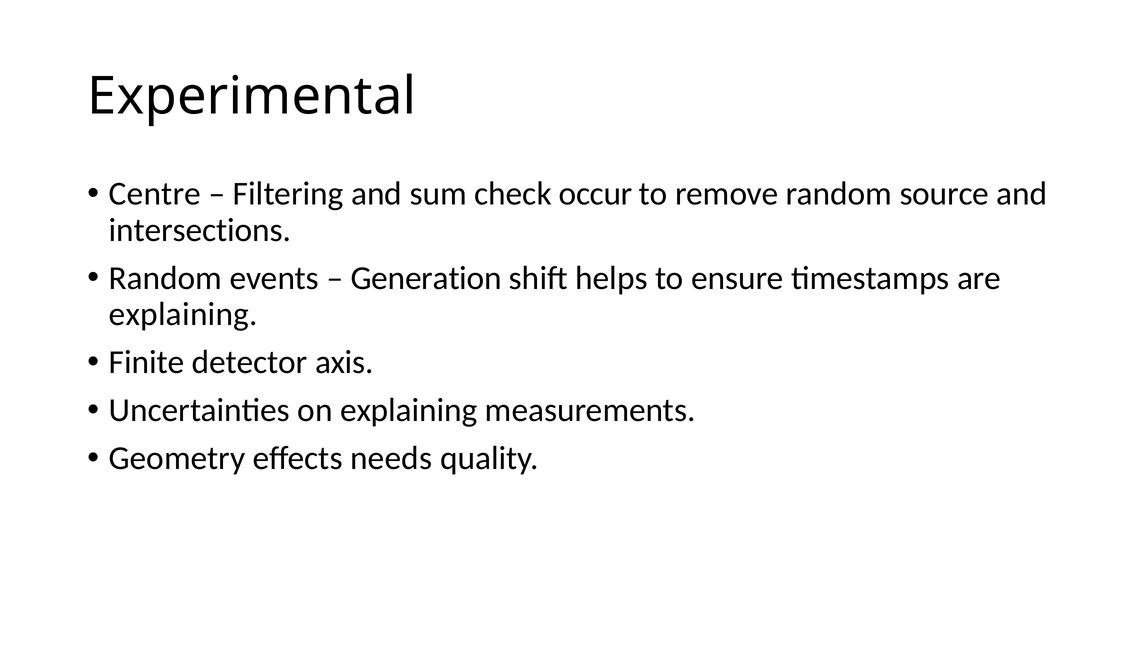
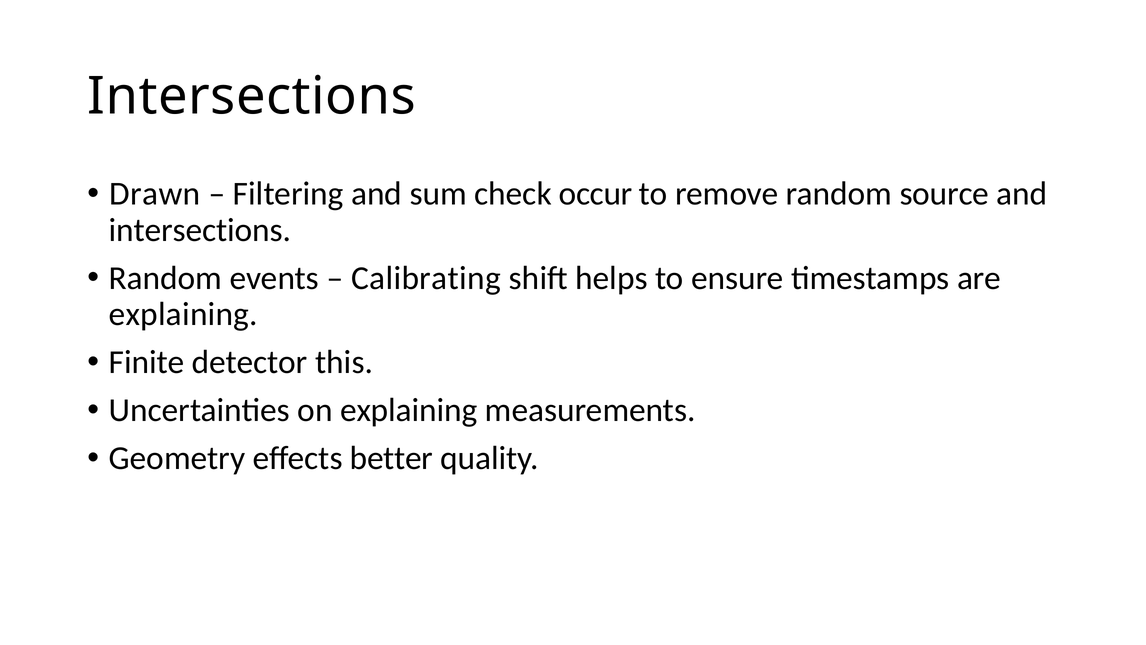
Experimental at (252, 96): Experimental -> Intersections
Centre: Centre -> Drawn
Generation: Generation -> Calibrating
axis: axis -> this
needs: needs -> better
